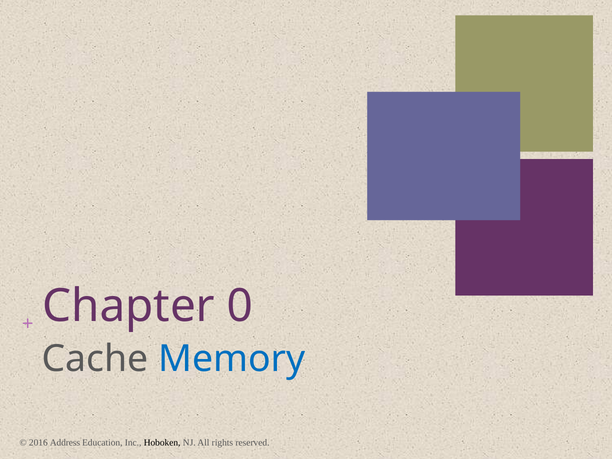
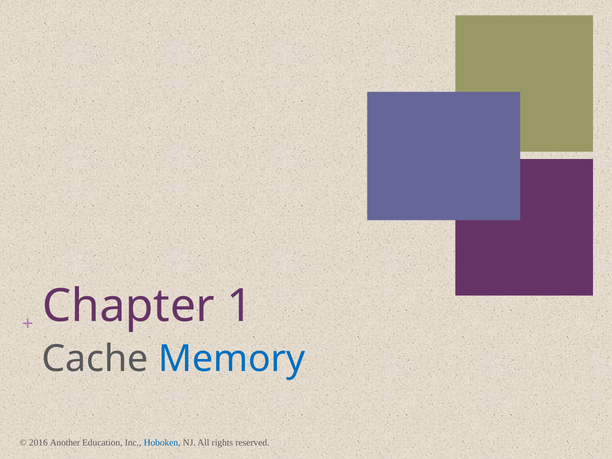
0: 0 -> 1
Address: Address -> Another
Hoboken colour: black -> blue
